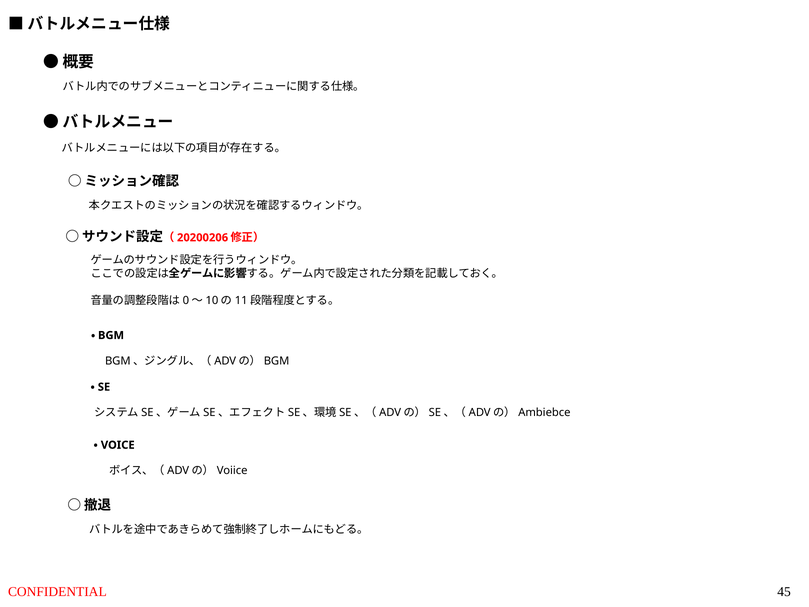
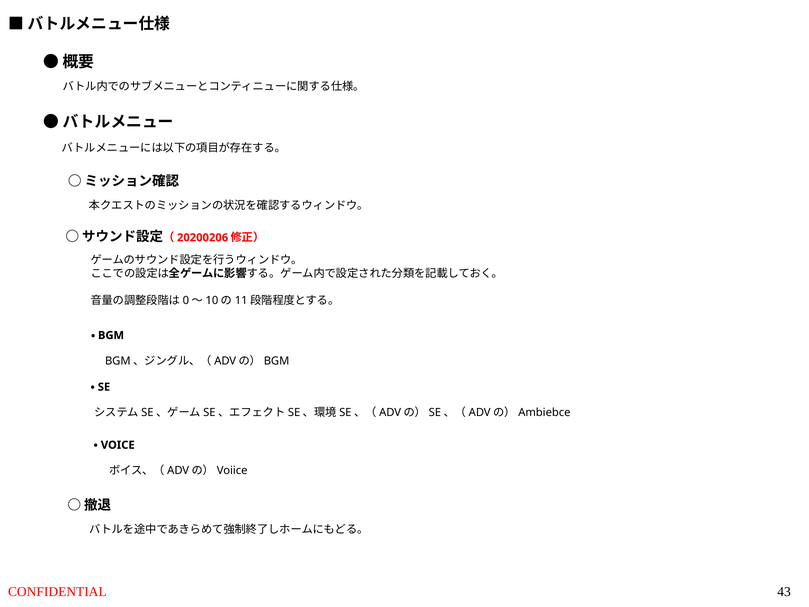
45: 45 -> 43
